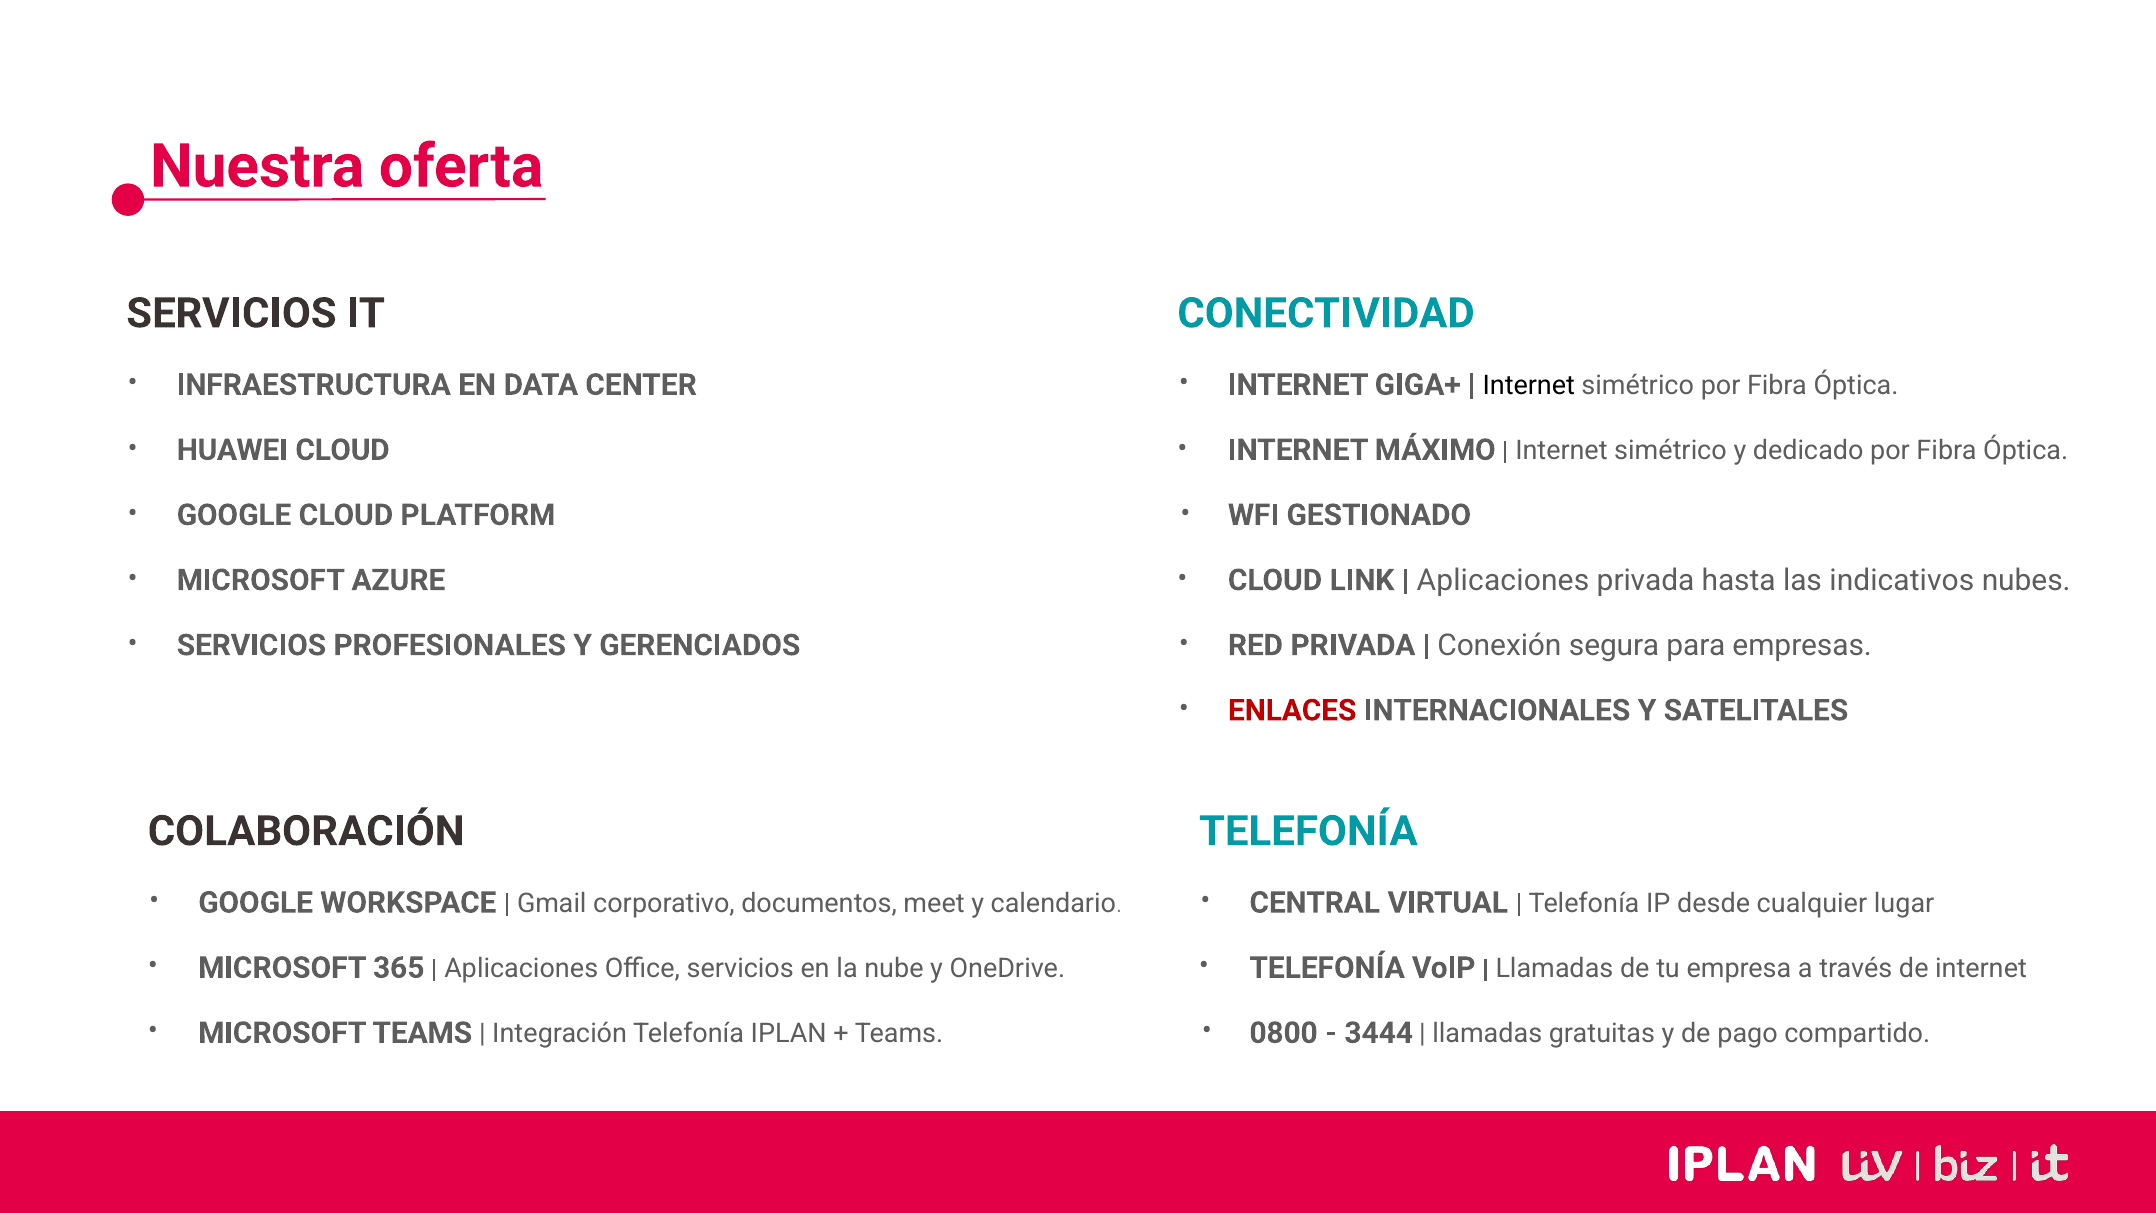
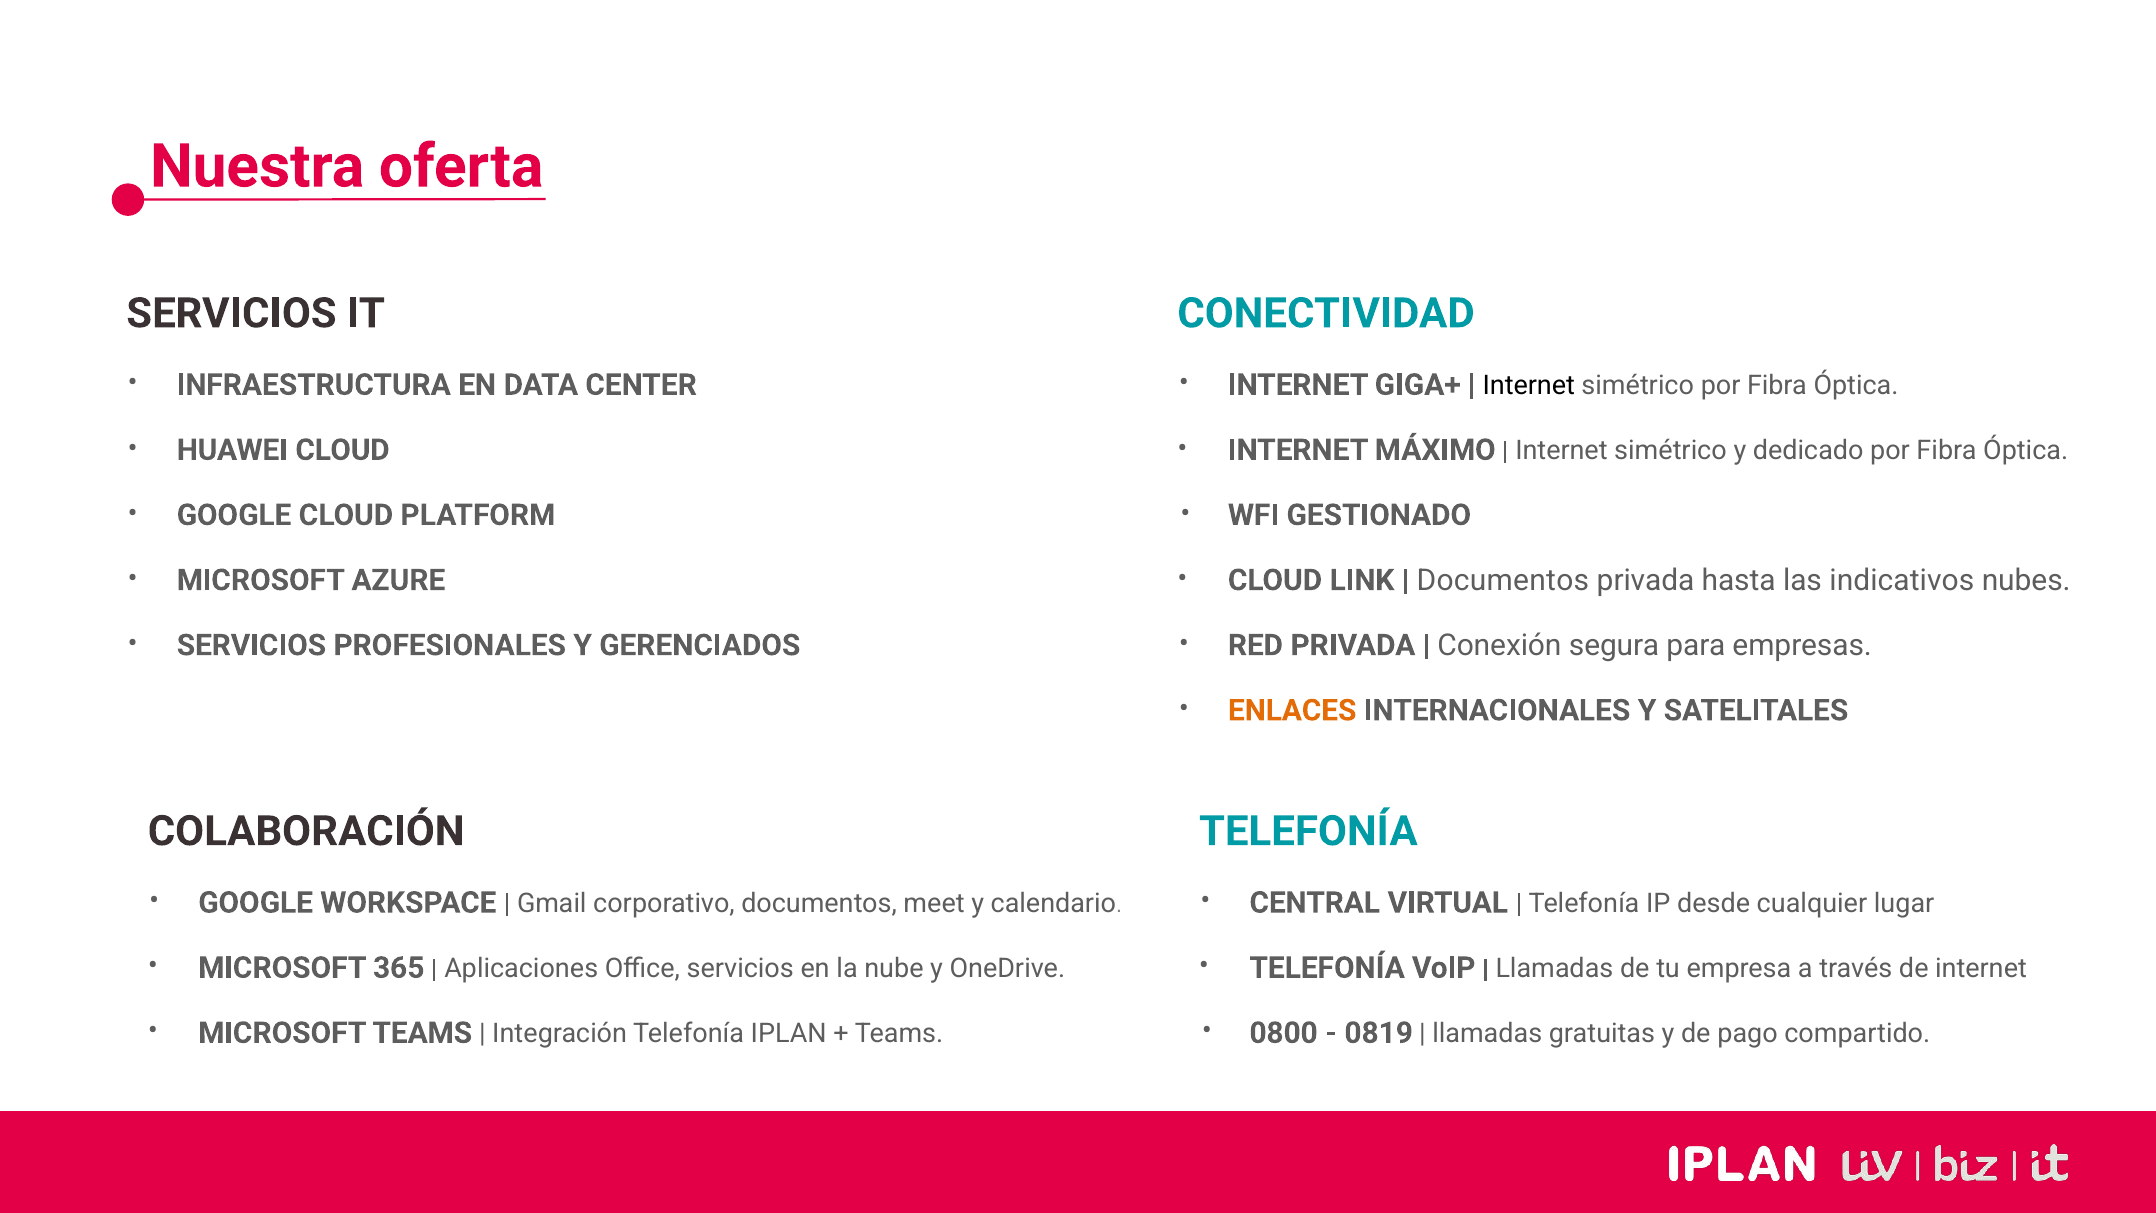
Aplicaciones at (1503, 580): Aplicaciones -> Documentos
ENLACES colour: red -> orange
3444: 3444 -> 0819
